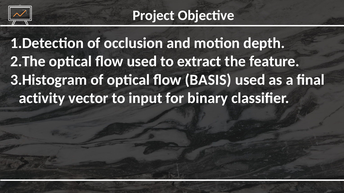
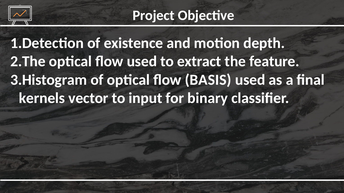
occlusion: occlusion -> existence
activity: activity -> kernels
